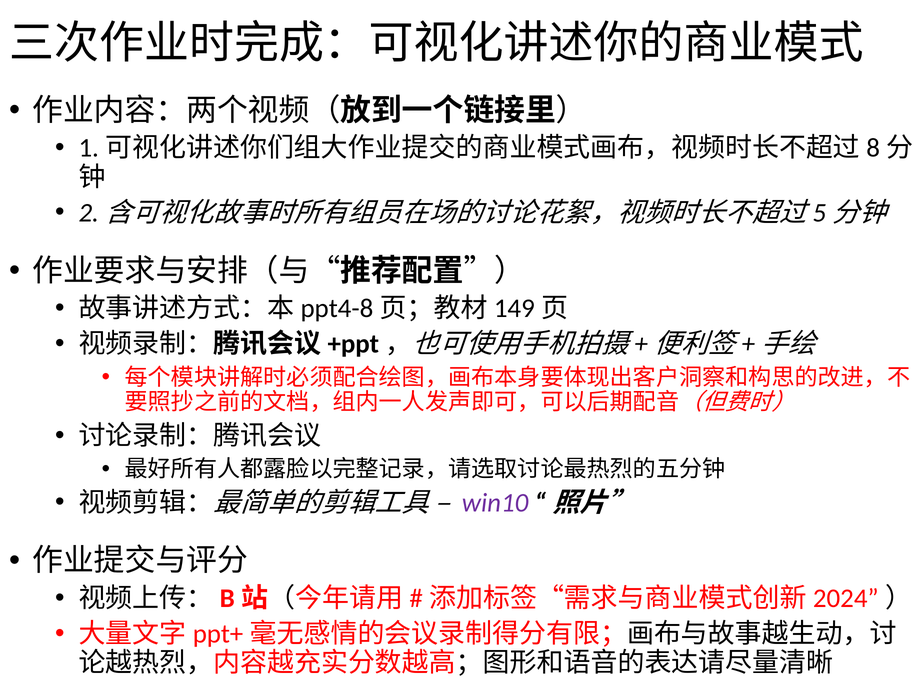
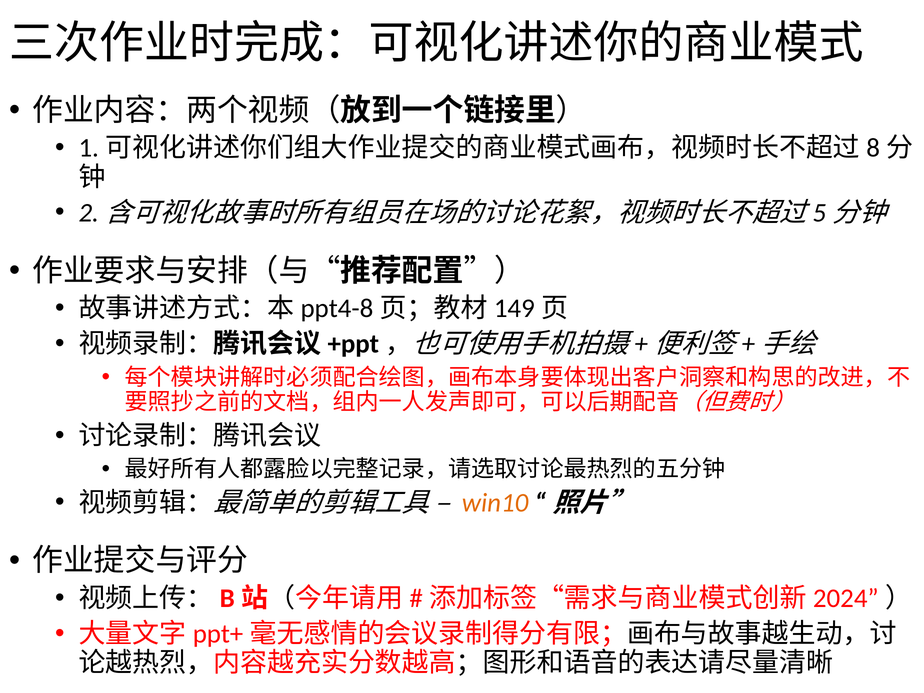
win10 colour: purple -> orange
